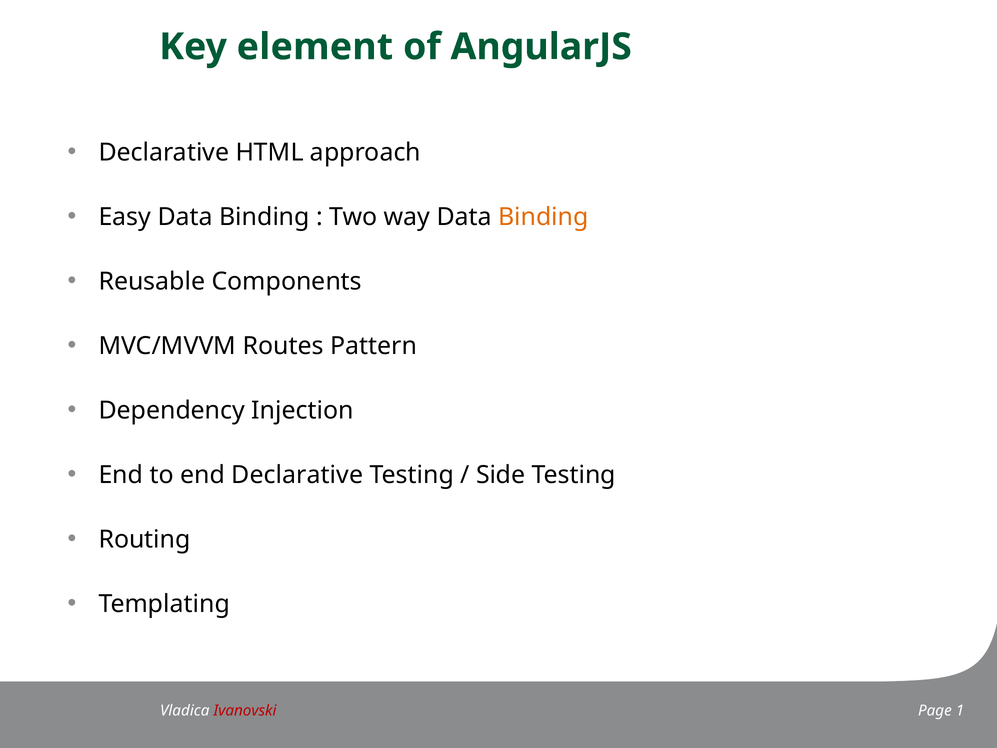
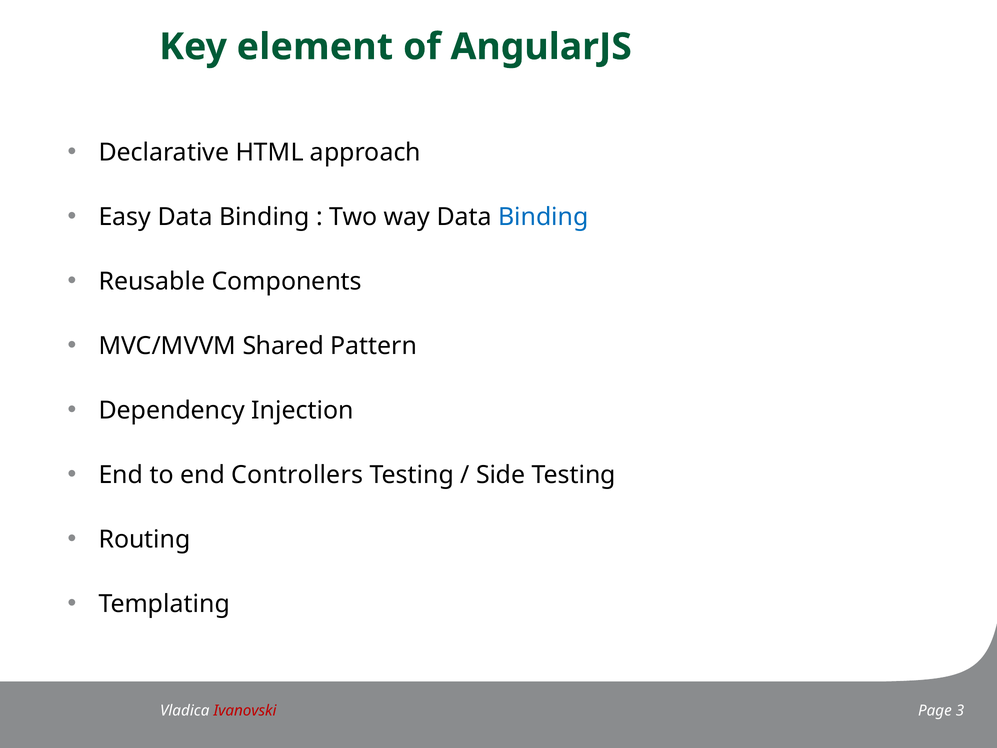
Binding at (543, 217) colour: orange -> blue
Routes: Routes -> Shared
end Declarative: Declarative -> Controllers
1: 1 -> 3
